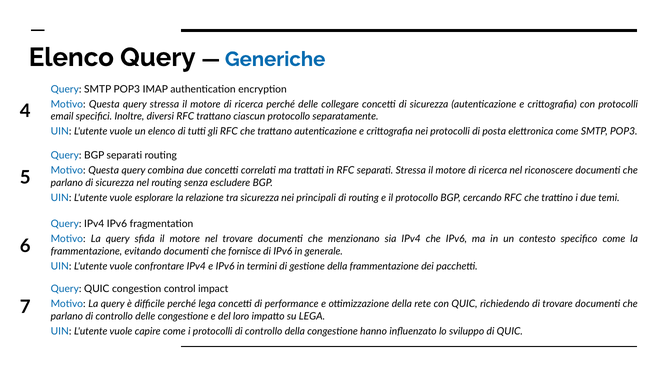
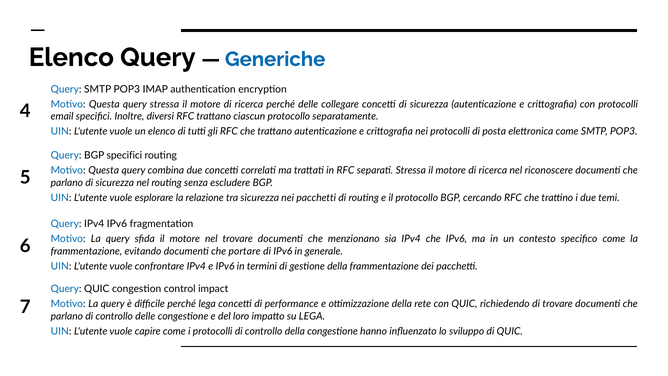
BGP separati: separati -> specifici
nei principali: principali -> pacchetti
fornisce: fornisce -> portare
